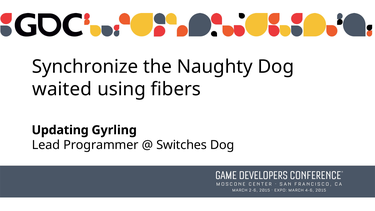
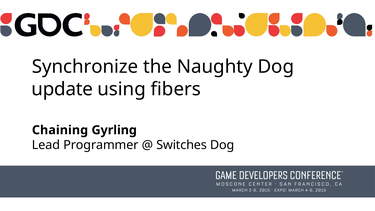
waited: waited -> update
Updating: Updating -> Chaining
